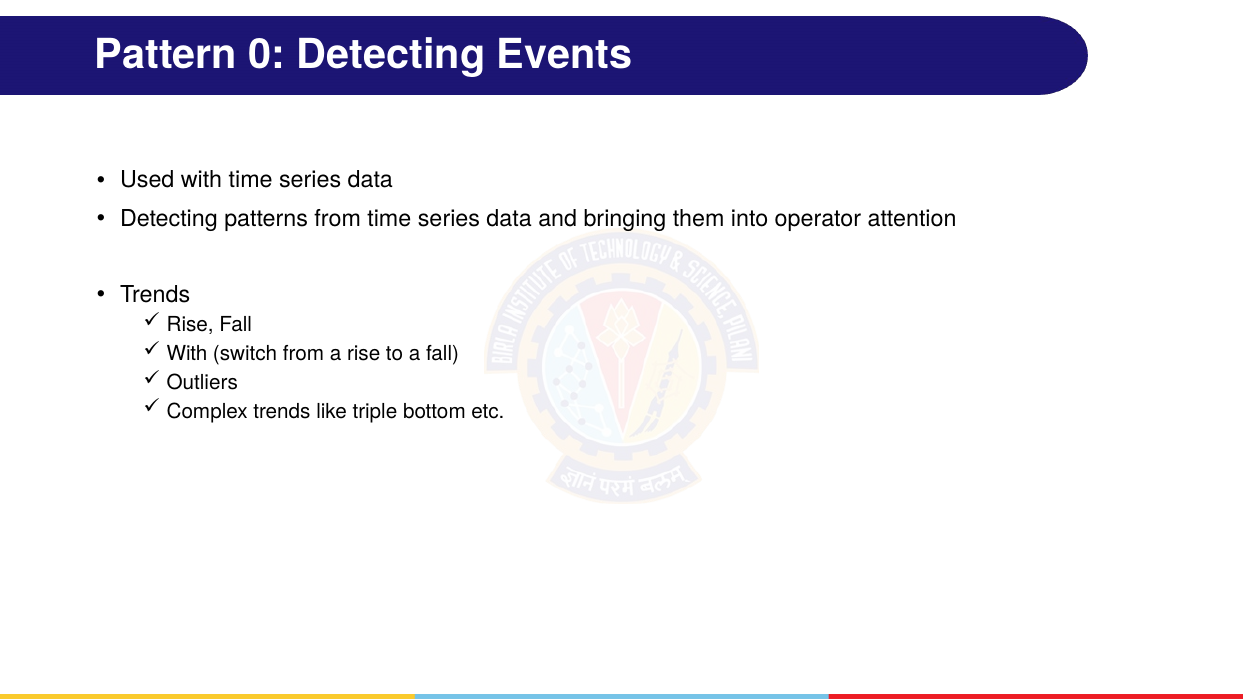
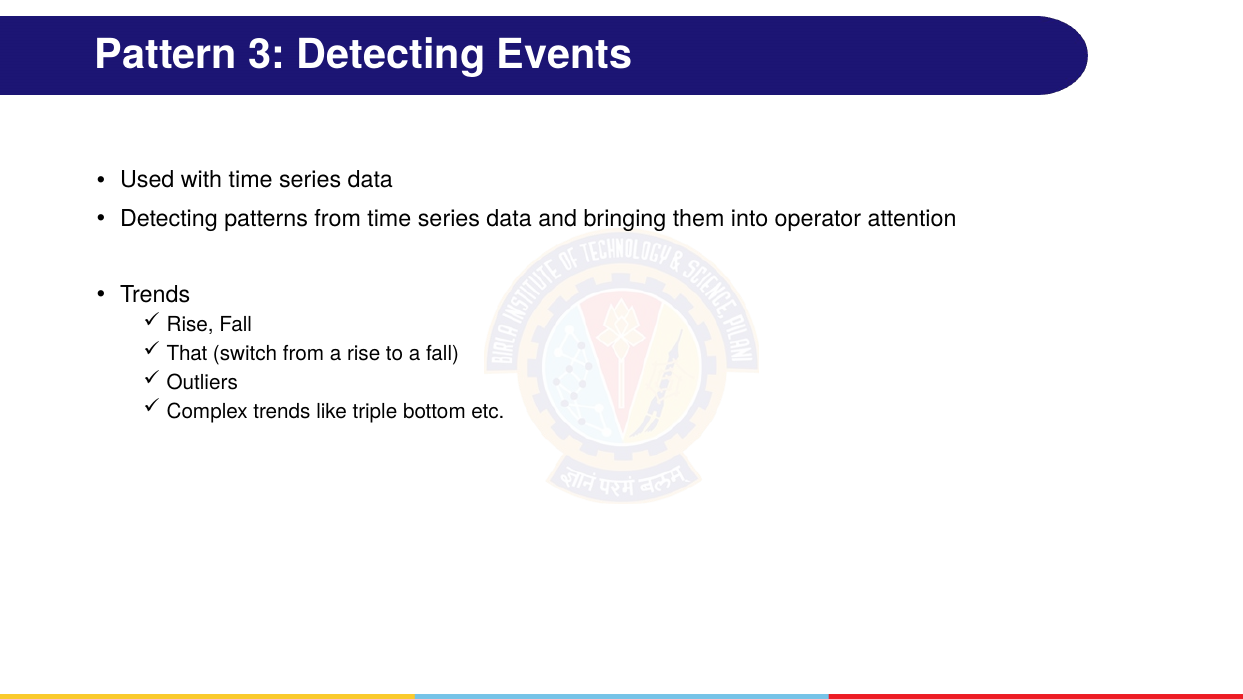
0: 0 -> 3
With at (187, 354): With -> That
